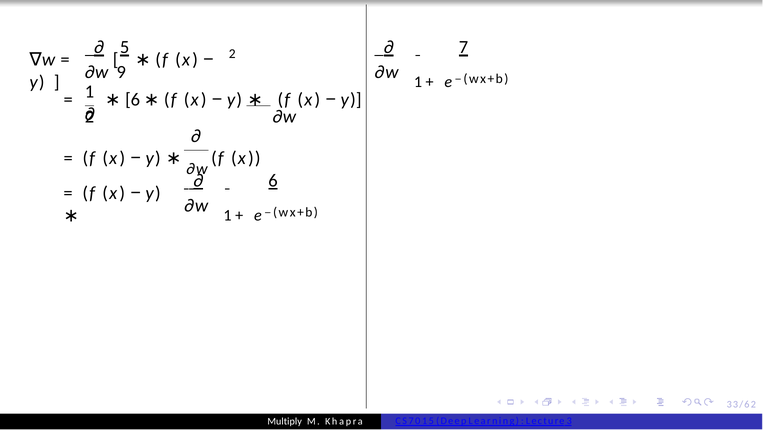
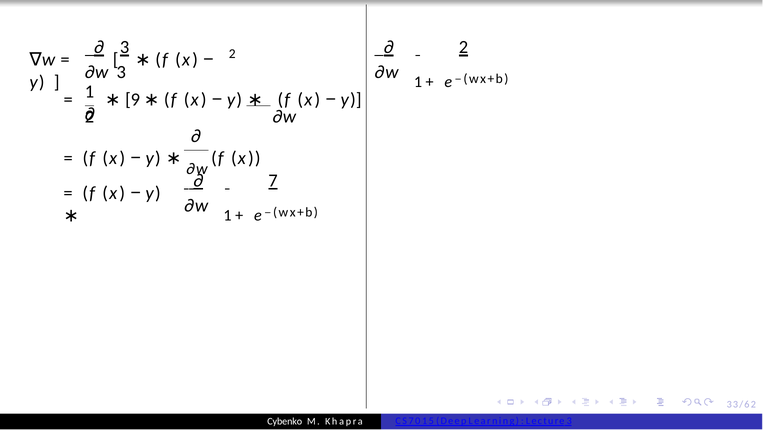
5 at (125, 47): 5 -> 3
7 at (463, 47): 7 -> 2
∂w 9: 9 -> 3
6 at (133, 99): 6 -> 9
6 at (273, 181): 6 -> 7
Multiply: Multiply -> Cybenko
